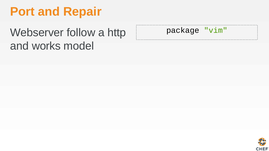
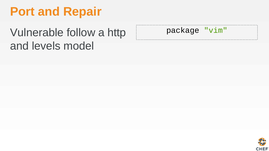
Webserver: Webserver -> Vulnerable
works: works -> levels
